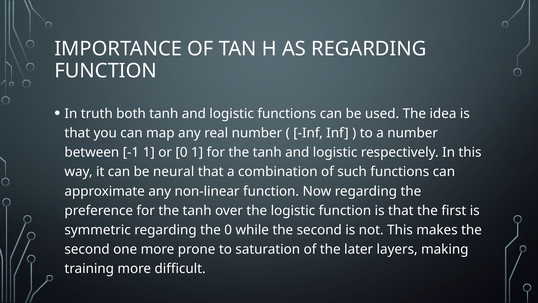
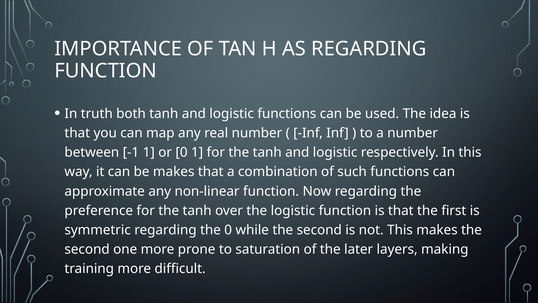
be neural: neural -> makes
